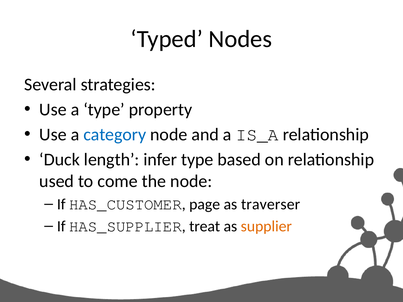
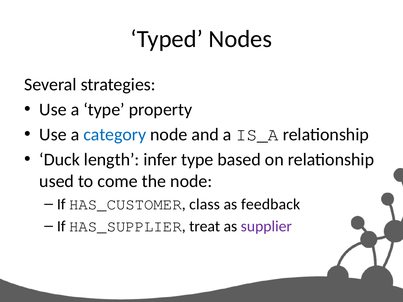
page: page -> class
traverser: traverser -> feedback
supplier colour: orange -> purple
